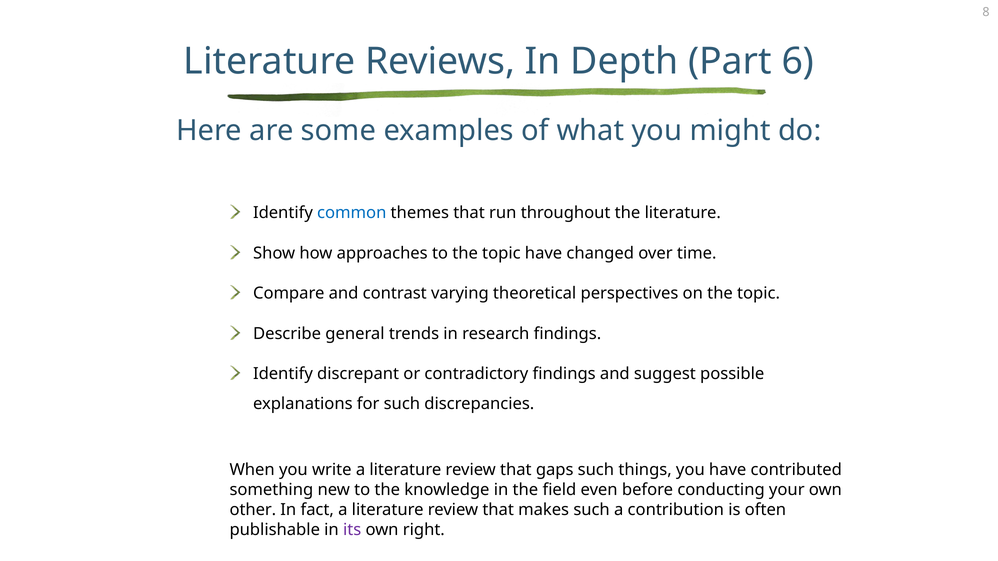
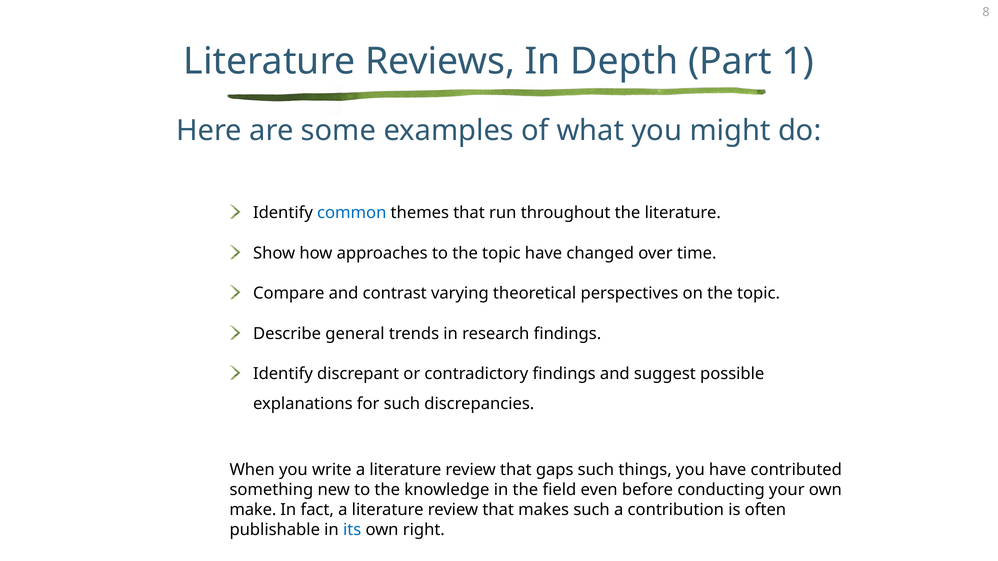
6: 6 -> 1
other: other -> make
its colour: purple -> blue
